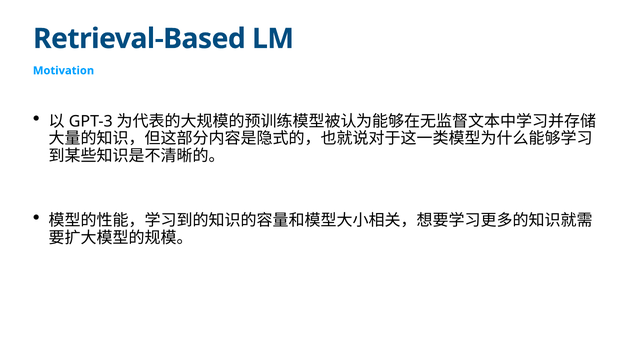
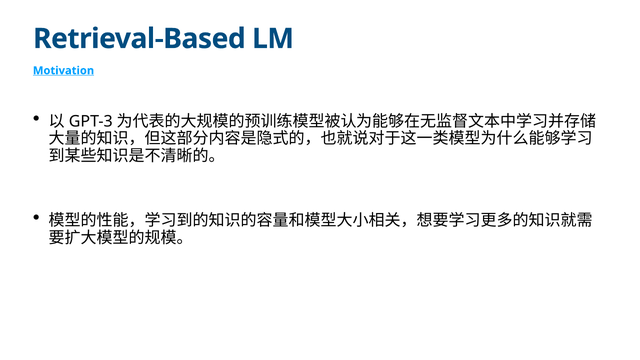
Motivation underline: none -> present
